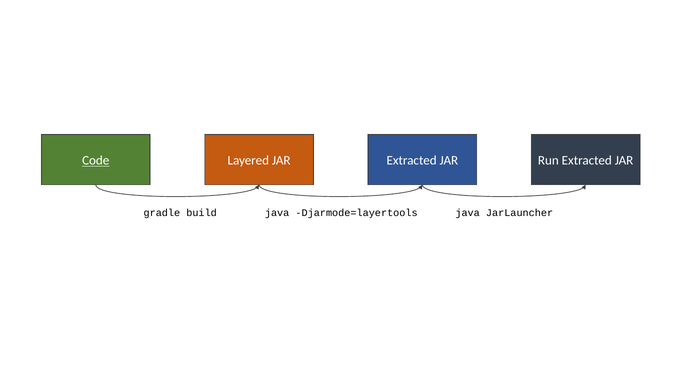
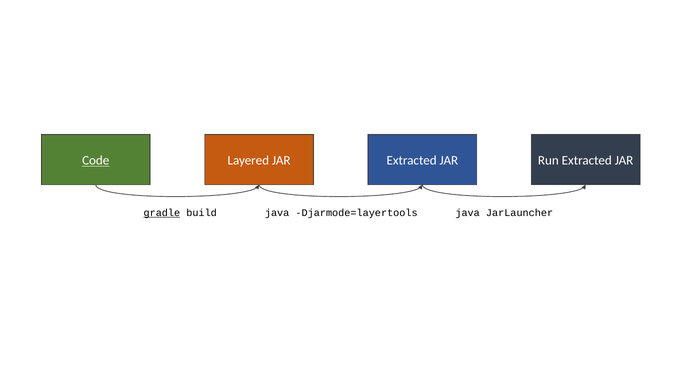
gradle underline: none -> present
